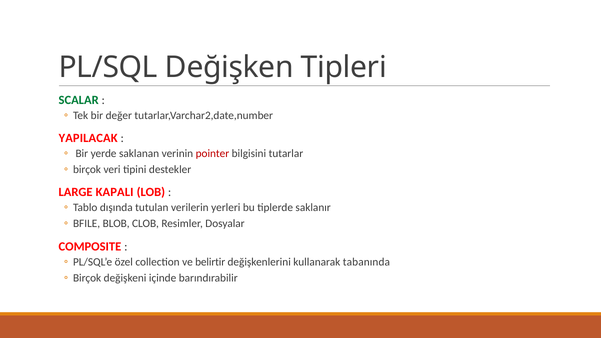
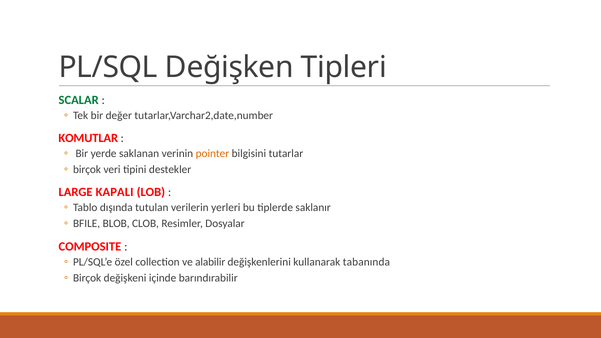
YAPILACAK: YAPILACAK -> KOMUTLAR
pointer colour: red -> orange
belirtir: belirtir -> alabilir
